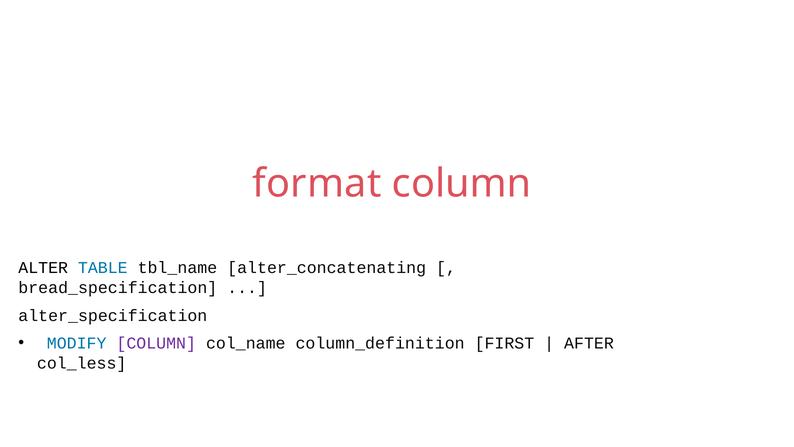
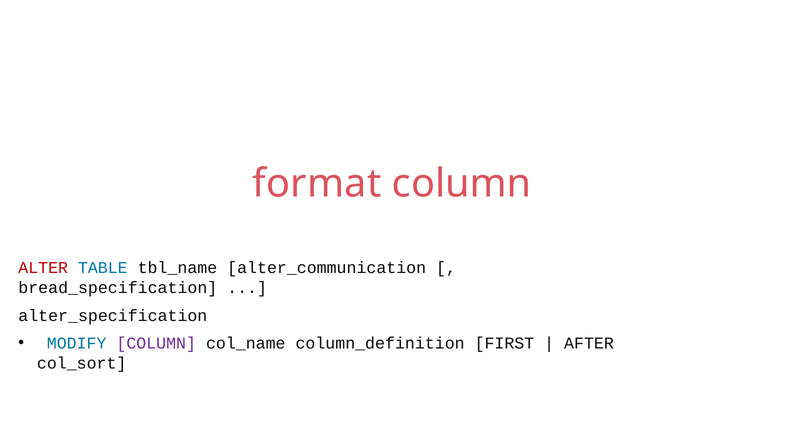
ALTER colour: black -> red
alter_concatenating: alter_concatenating -> alter_communication
col_less: col_less -> col_sort
